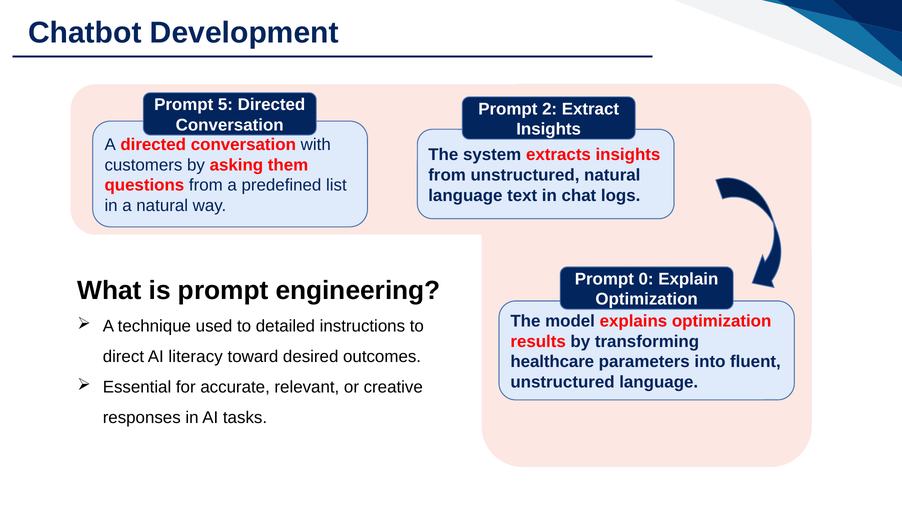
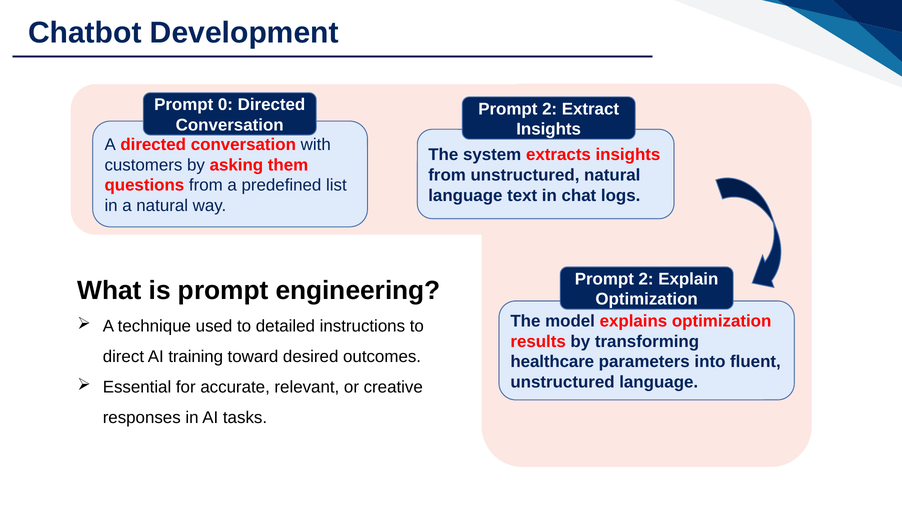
5: 5 -> 0
0 at (646, 279): 0 -> 2
literacy: literacy -> training
